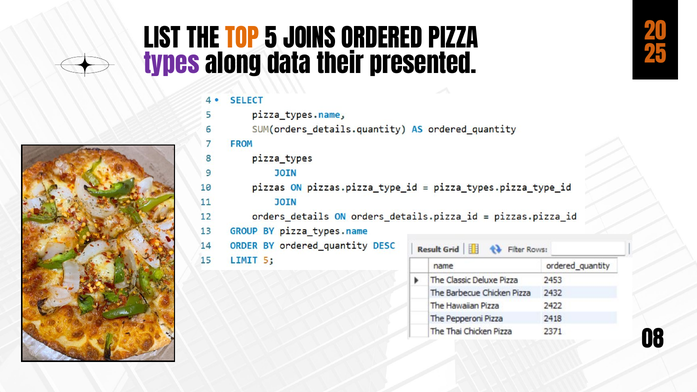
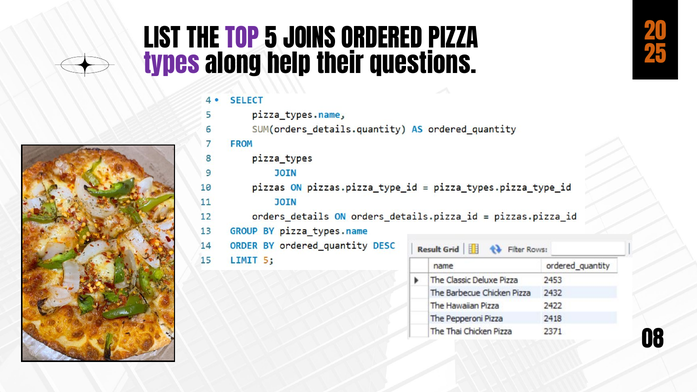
TOP colour: orange -> purple
data: data -> help
presented: presented -> questions
